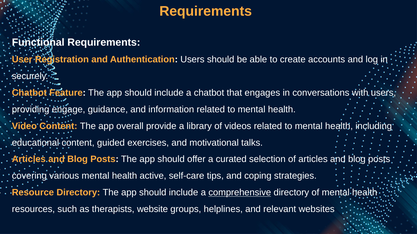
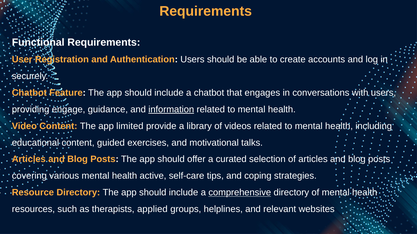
information underline: none -> present
overall: overall -> limited
website: website -> applied
